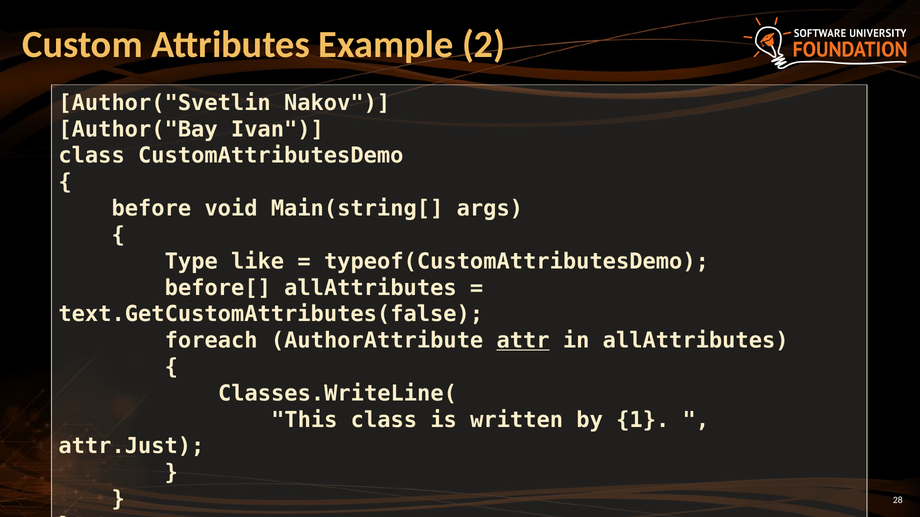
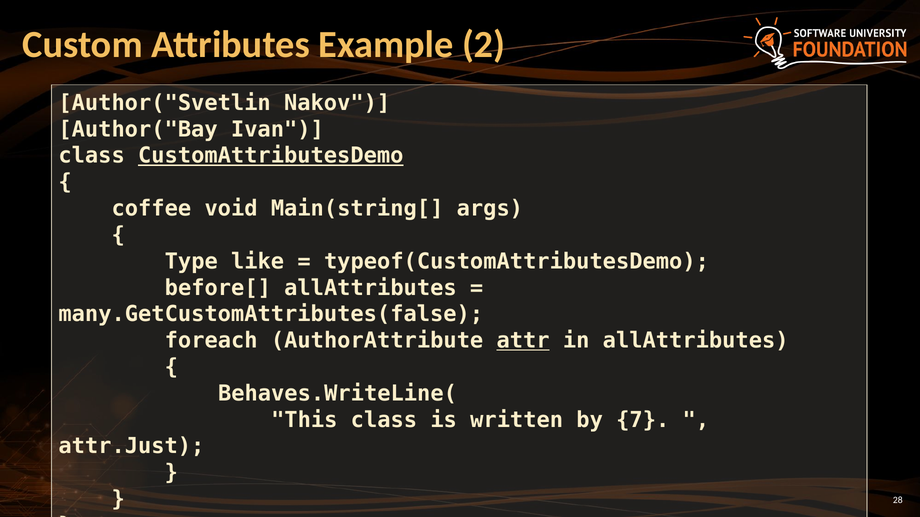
CustomAttributesDemo underline: none -> present
before: before -> coffee
text.GetCustomAttributes(false: text.GetCustomAttributes(false -> many.GetCustomAttributes(false
Classes.WriteLine(: Classes.WriteLine( -> Behaves.WriteLine(
1: 1 -> 7
